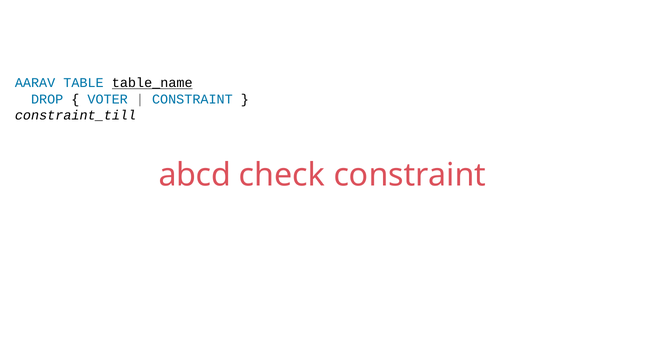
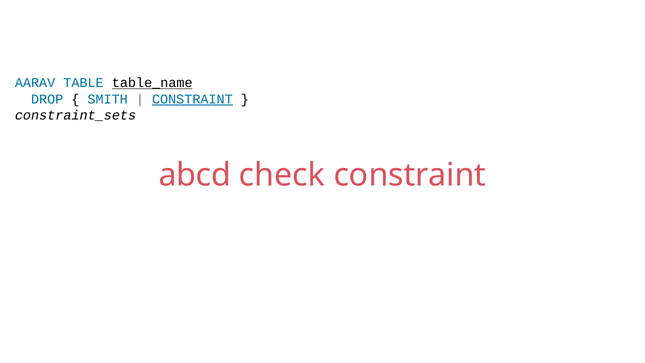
VOTER: VOTER -> SMITH
CONSTRAINT at (192, 99) underline: none -> present
constraint_till: constraint_till -> constraint_sets
